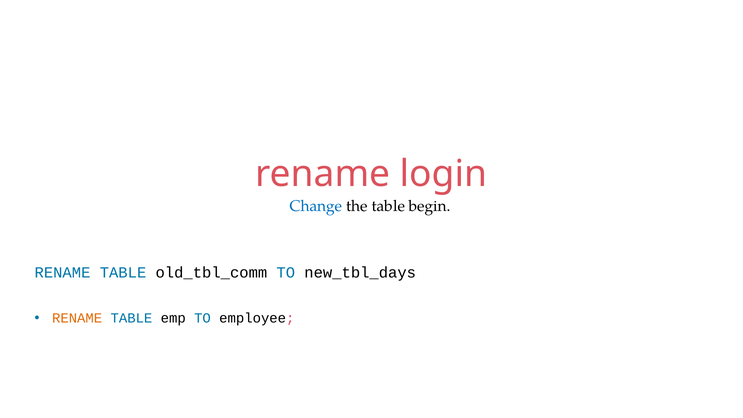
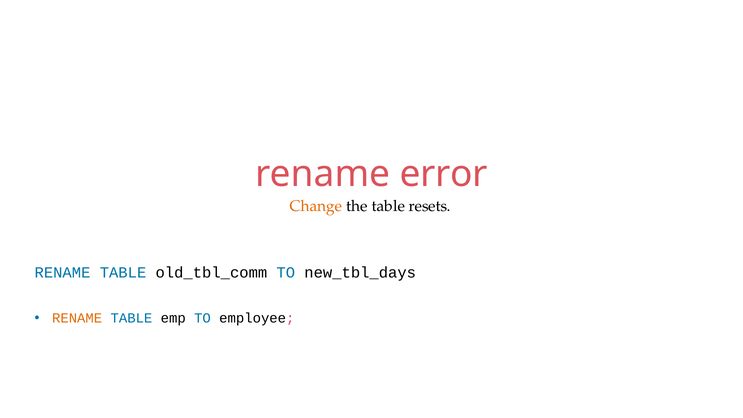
login: login -> error
Change colour: blue -> orange
begin: begin -> resets
